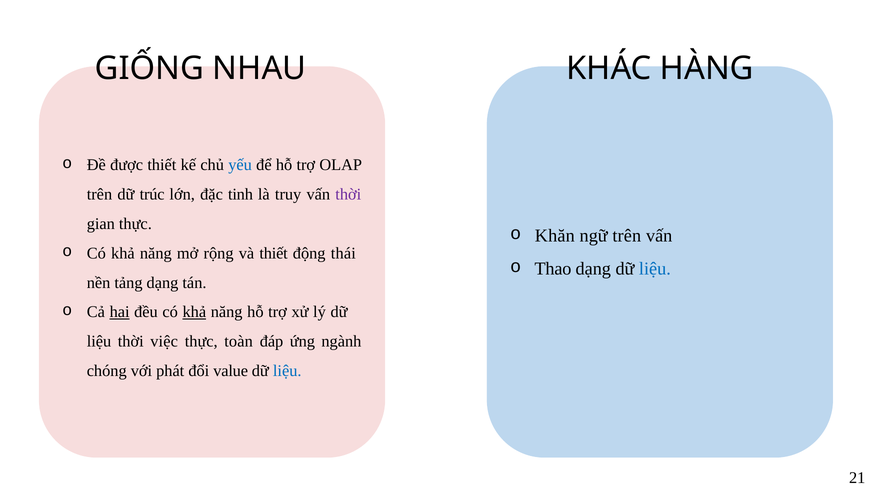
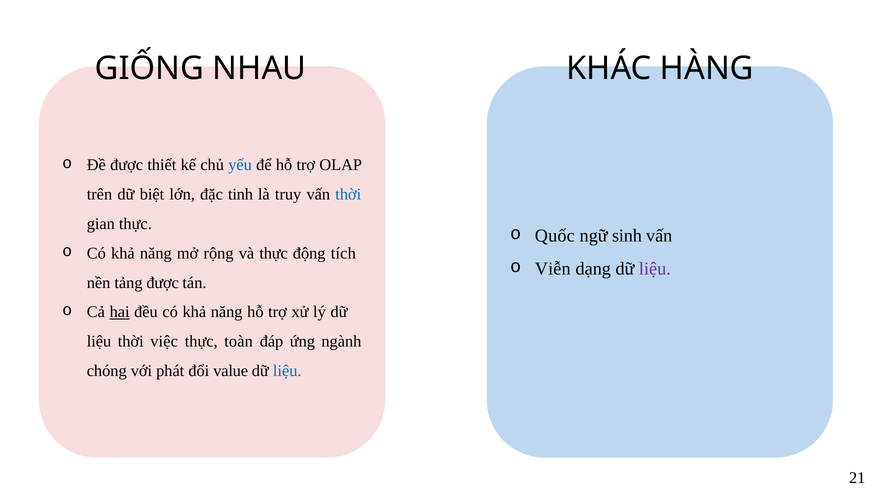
trúc: trúc -> biệt
thời at (348, 195) colour: purple -> blue
Khăn: Khăn -> Quốc
ngữ trên: trên -> sinh
và thiết: thiết -> thực
thái: thái -> tích
Thao: Thao -> Viễn
liệu at (655, 269) colour: blue -> purple
tảng dạng: dạng -> được
khả at (194, 312) underline: present -> none
